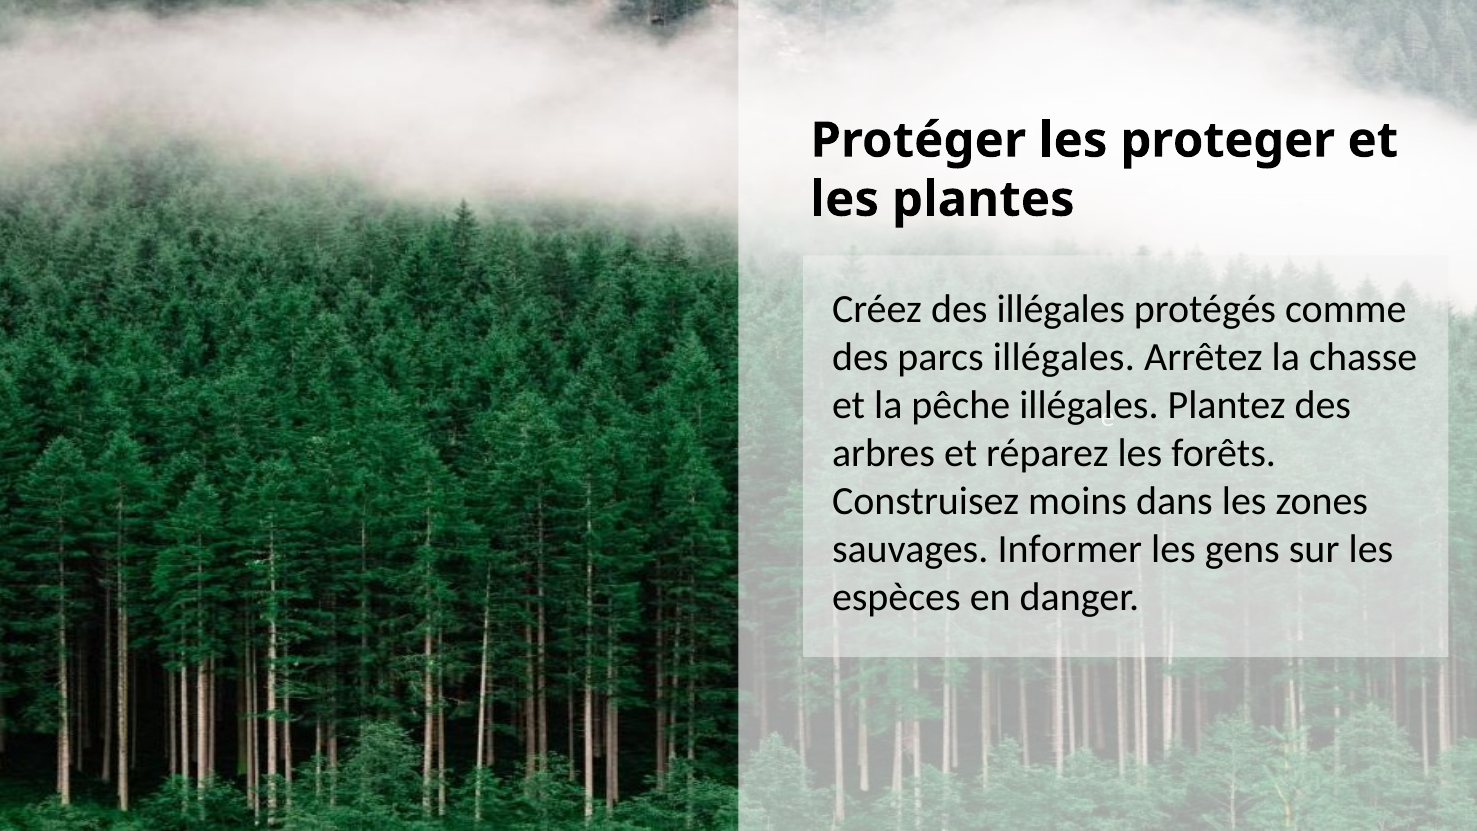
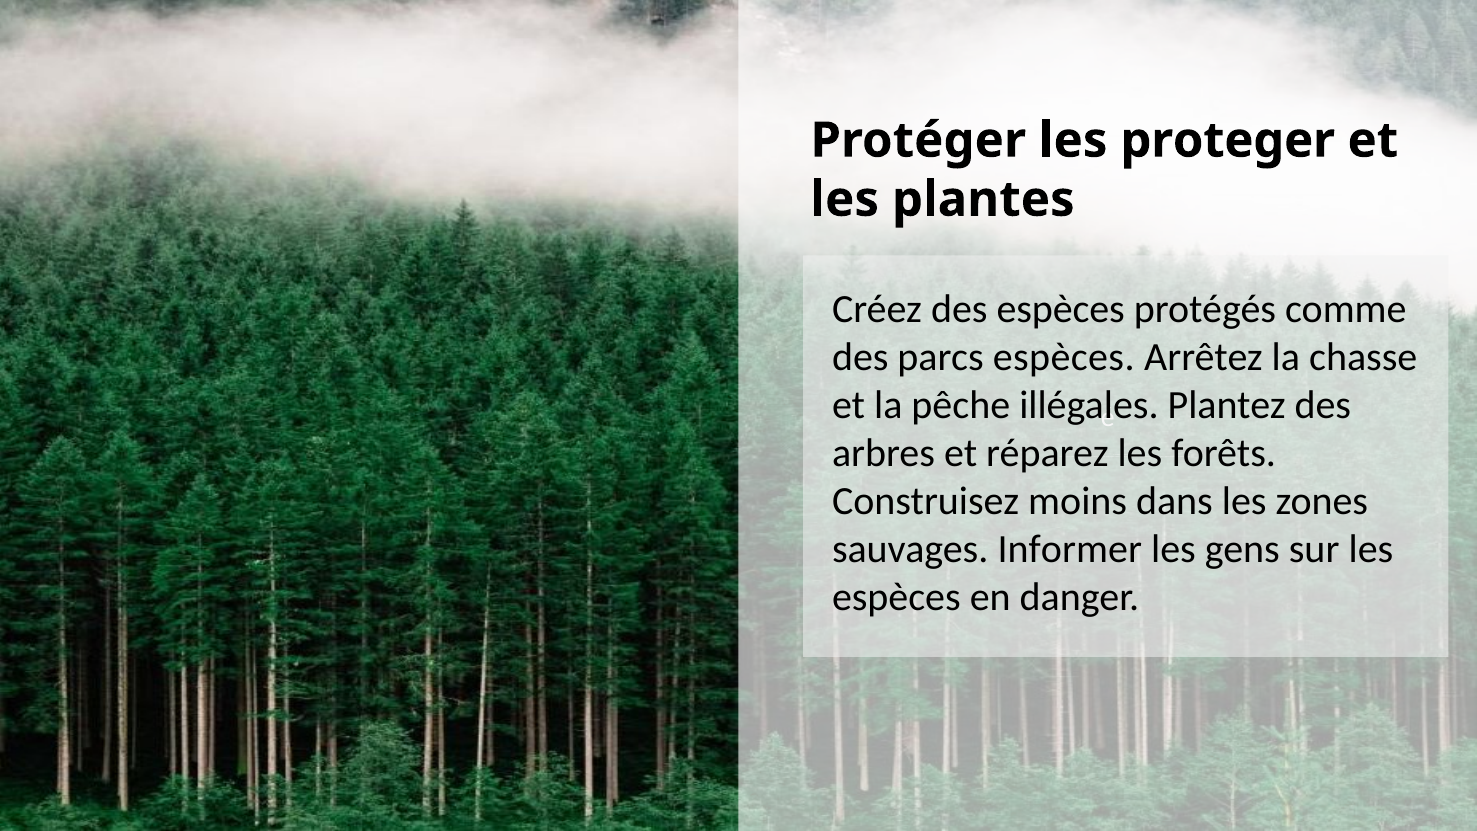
des illégales: illégales -> espèces
parcs illégales: illégales -> espèces
